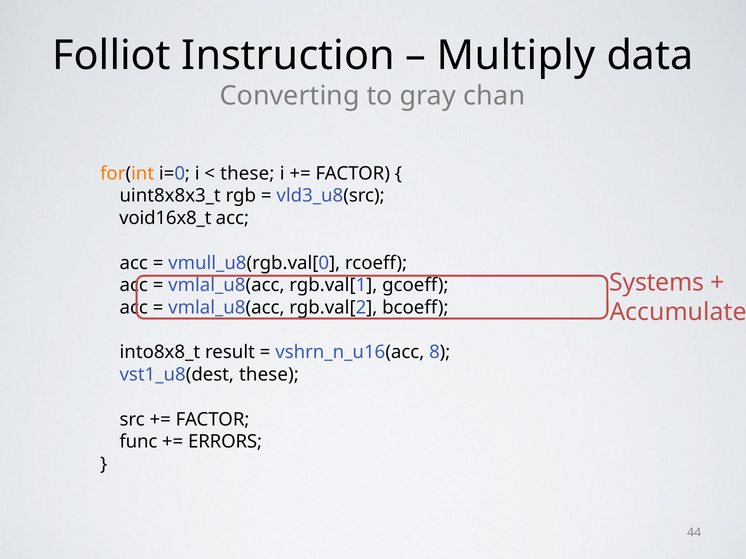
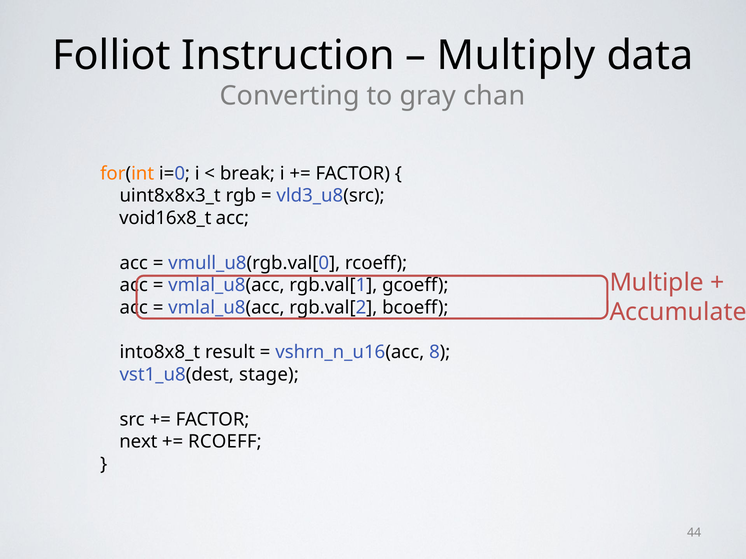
these at (247, 174): these -> break
Systems: Systems -> Multiple
vst1_u8(dest these: these -> stage
func: func -> next
ERRORS at (225, 442): ERRORS -> RCOEFF
